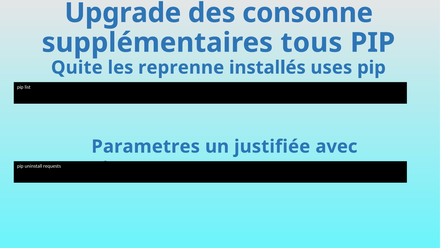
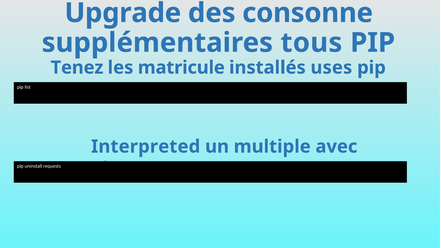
Quite: Quite -> Tenez
reprenne: reprenne -> matricule
Parametres: Parametres -> Interpreted
justifiée: justifiée -> multiple
